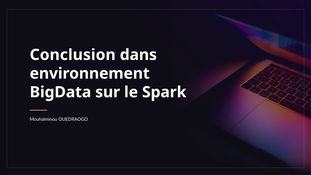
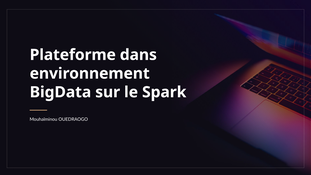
Conclusion: Conclusion -> Plateforme
